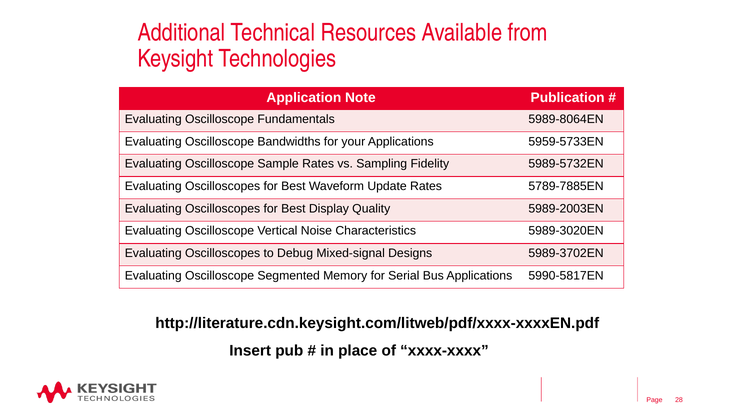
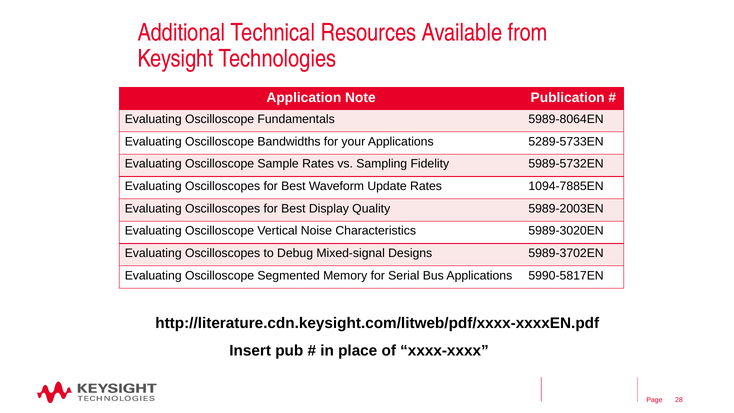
5959-5733EN: 5959-5733EN -> 5289-5733EN
5789-7885EN: 5789-7885EN -> 1094-7885EN
